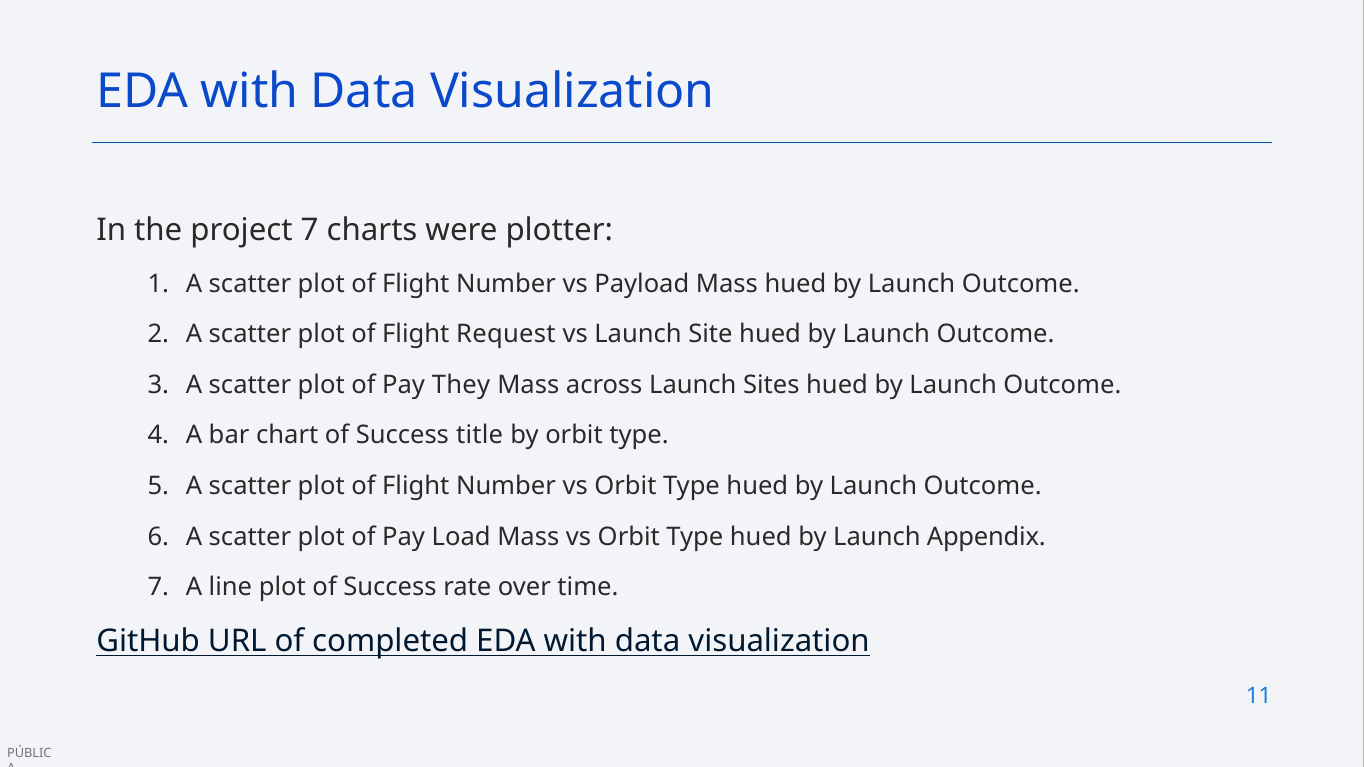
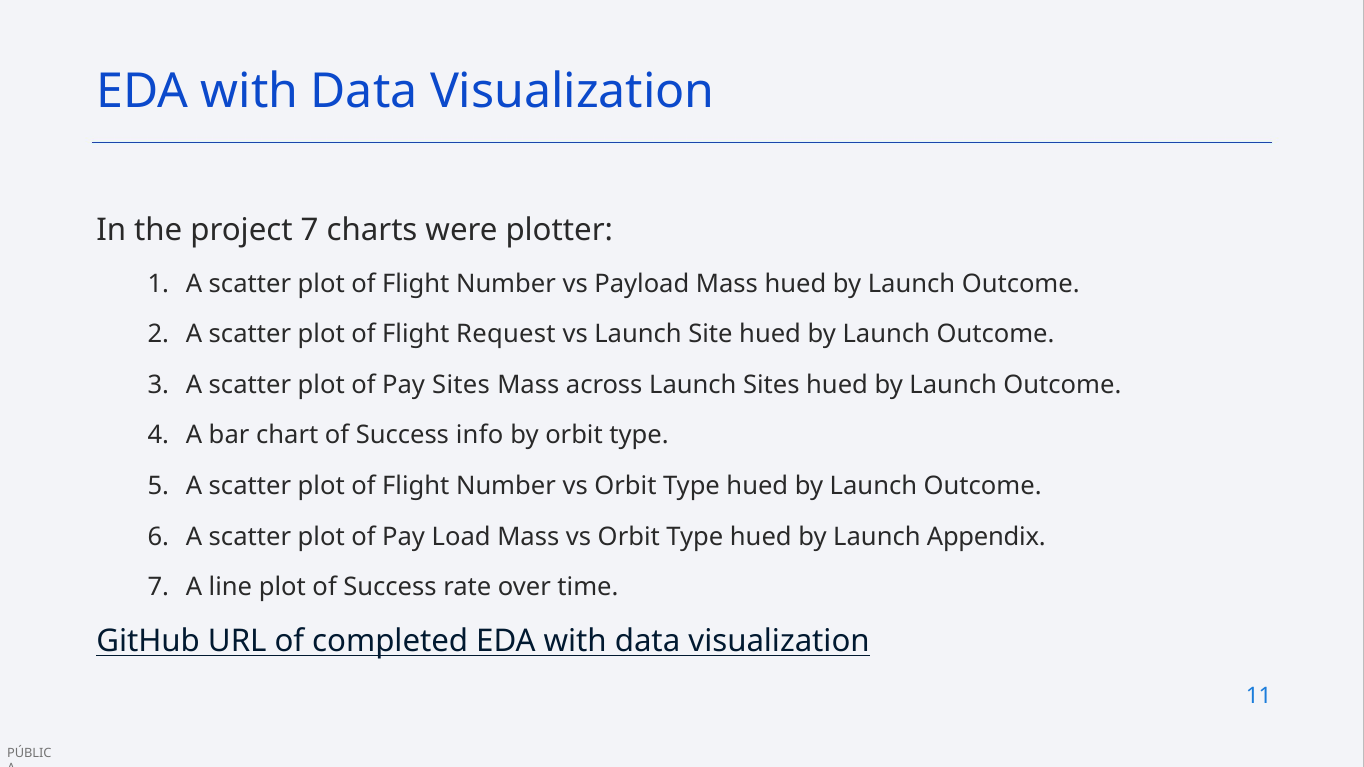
Pay They: They -> Sites
title: title -> info
